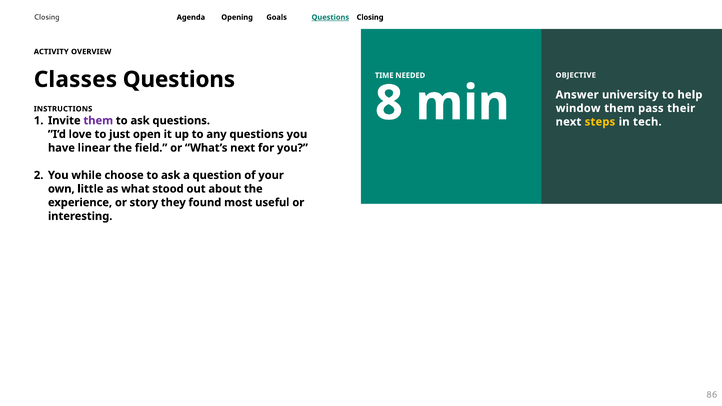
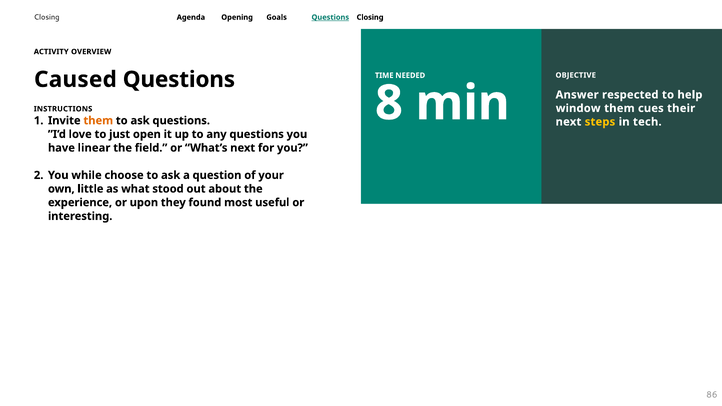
Classes: Classes -> Caused
university: university -> respected
pass: pass -> cues
them at (98, 121) colour: purple -> orange
story: story -> upon
